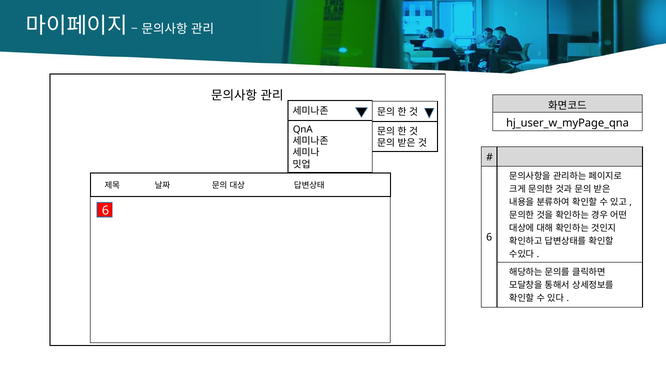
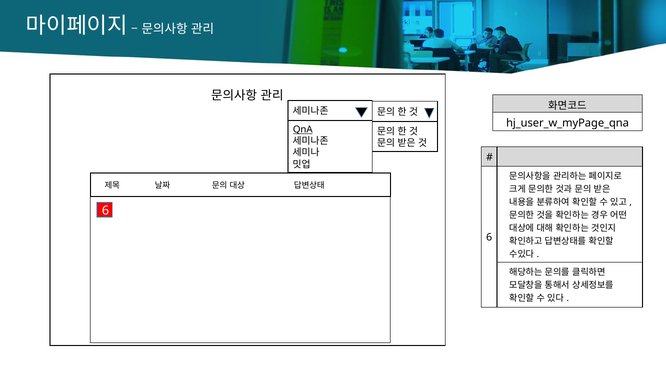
QnA underline: none -> present
